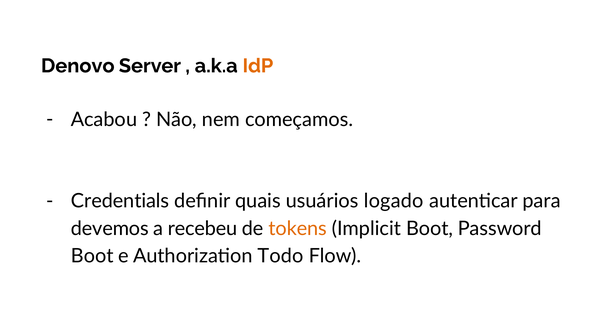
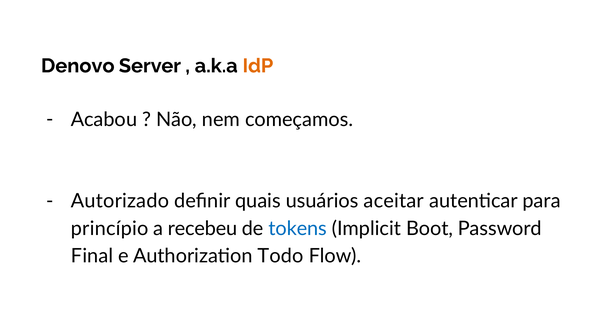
Credentials: Credentials -> Autorizado
logado: logado -> aceitar
devemos: devemos -> princípio
tokens colour: orange -> blue
Boot at (92, 256): Boot -> Final
